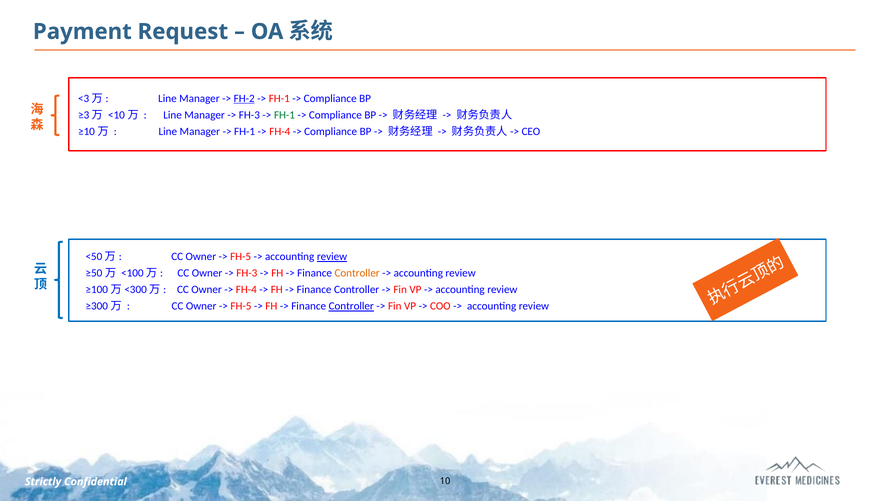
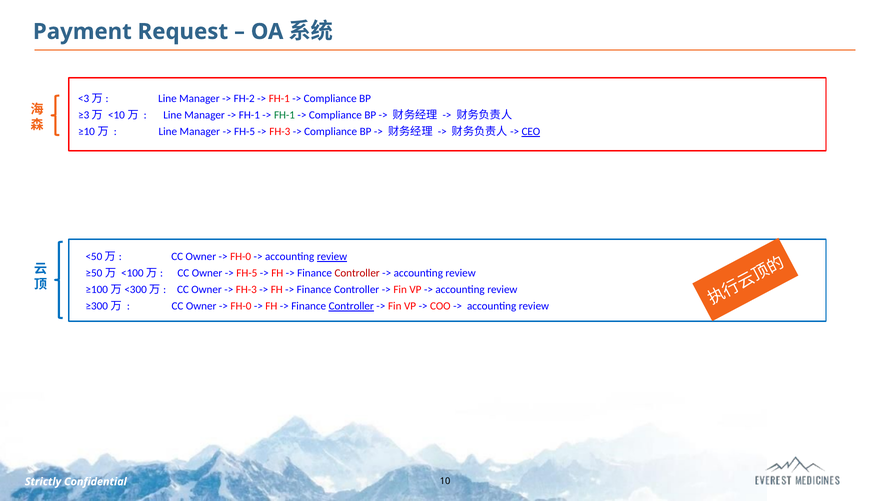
FH-2 underline: present -> none
FH-3 at (249, 115): FH-3 -> FH-1
FH-1 at (245, 132): FH-1 -> FH-5
FH-4 at (280, 132): FH-4 -> FH-3
CEO underline: none -> present
FH-5 at (241, 256): FH-5 -> FH-0
FH-3 at (247, 273): FH-3 -> FH-5
Controller at (357, 273) colour: orange -> red
FH-4 at (246, 290): FH-4 -> FH-3
FH-5 at (241, 306): FH-5 -> FH-0
